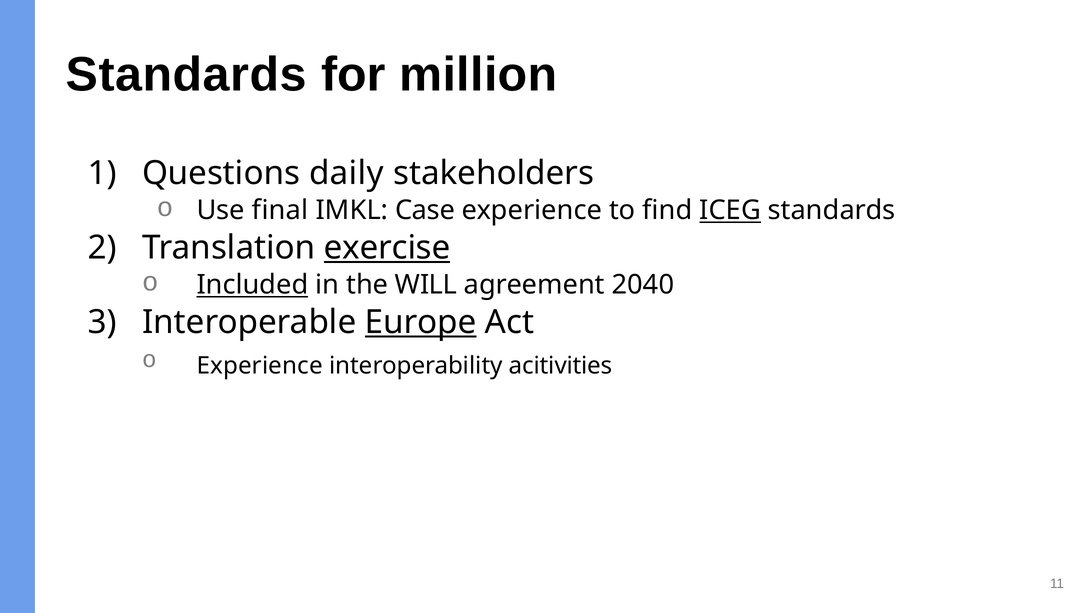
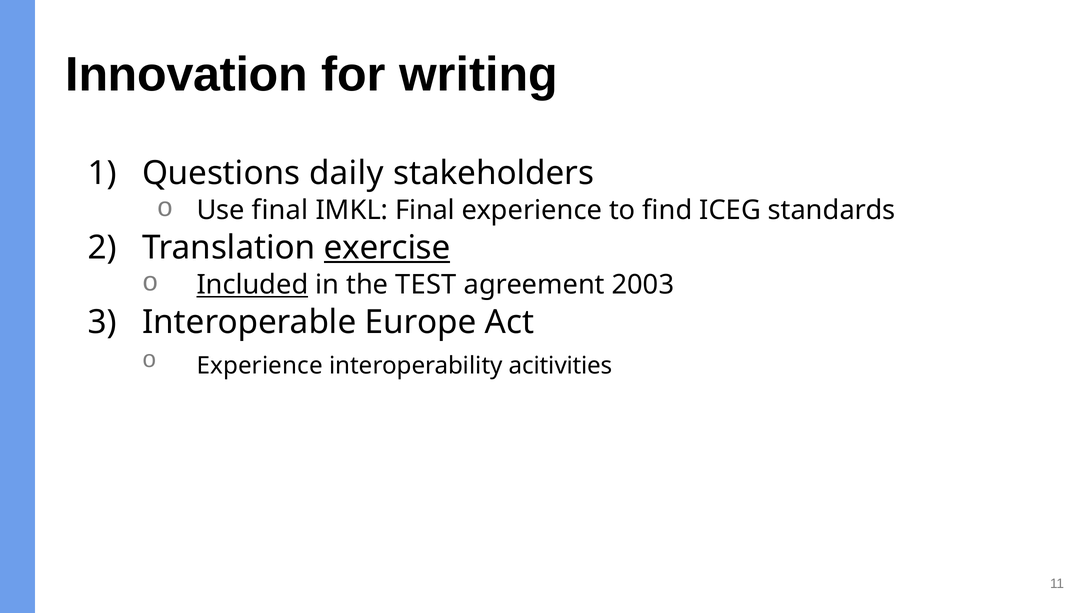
Standards at (186, 75): Standards -> Innovation
million: million -> writing
IMKL Case: Case -> Final
ICEG underline: present -> none
WILL: WILL -> TEST
2040: 2040 -> 2003
Europe underline: present -> none
